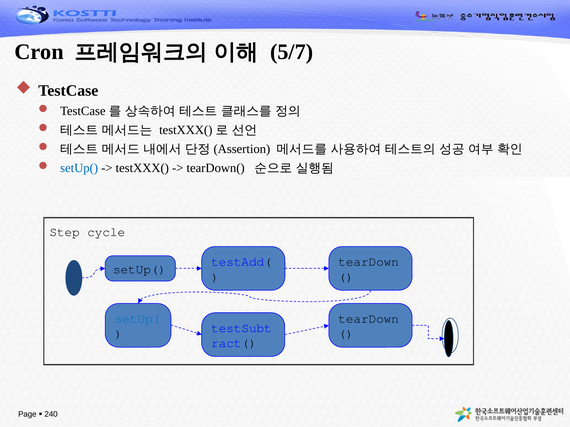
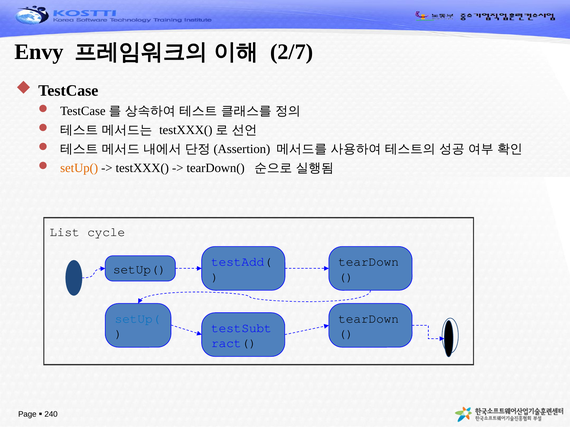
Cron: Cron -> Envy
5/7: 5/7 -> 2/7
setUp( at (79, 168) colour: blue -> orange
Step: Step -> List
